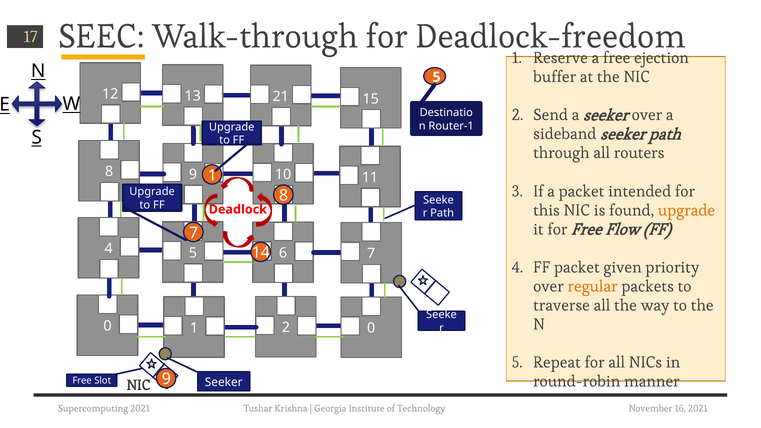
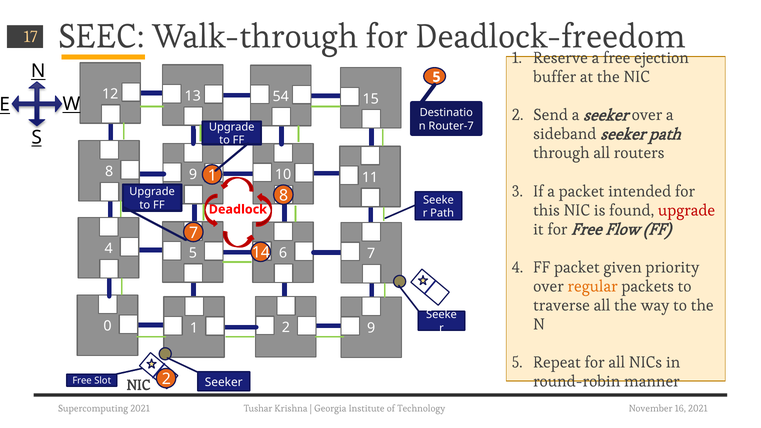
21: 21 -> 54
Router-1: Router-1 -> Router-7
upgrade at (687, 210) colour: orange -> red
2 0: 0 -> 9
Slot 9: 9 -> 2
